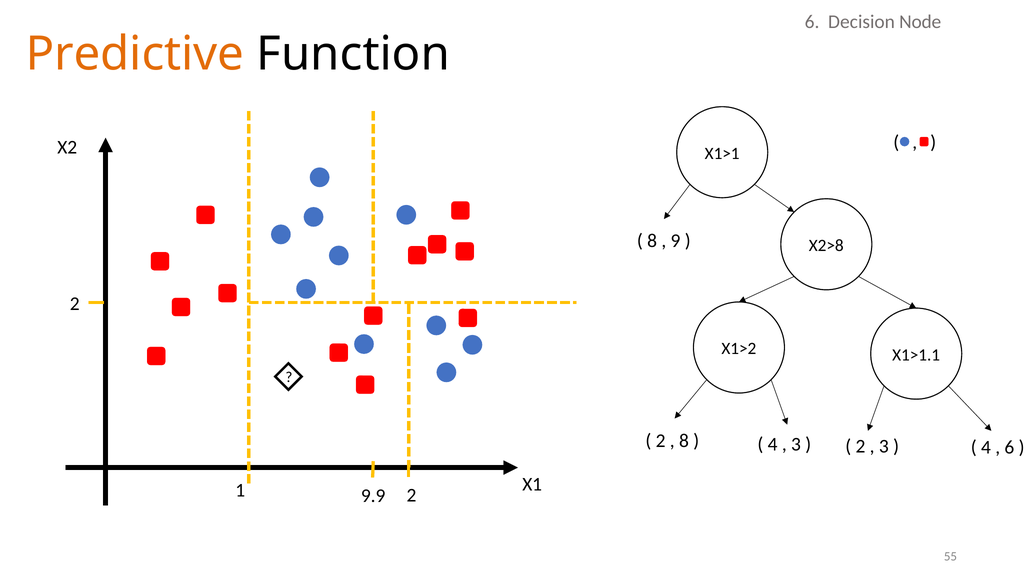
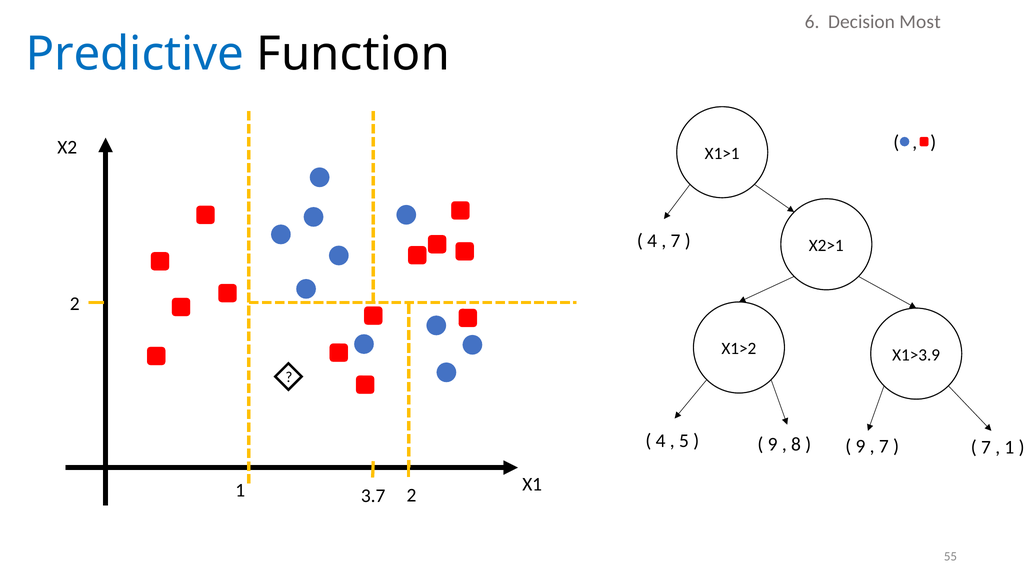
Node: Node -> Most
Predictive colour: orange -> blue
8 at (652, 240): 8 -> 4
9 at (676, 240): 9 -> 7
X2>8: X2>8 -> X2>1
X1>1.1: X1>1.1 -> X1>3.9
2 at (661, 441): 2 -> 4
8 at (684, 441): 8 -> 5
4 at (773, 444): 4 -> 9
3 at (796, 444): 3 -> 8
4 at (986, 447): 4 -> 7
6 at (1009, 447): 6 -> 1
2 at (860, 446): 2 -> 9
3 at (884, 446): 3 -> 7
9.9: 9.9 -> 3.7
